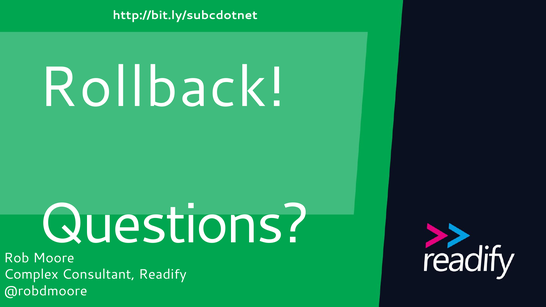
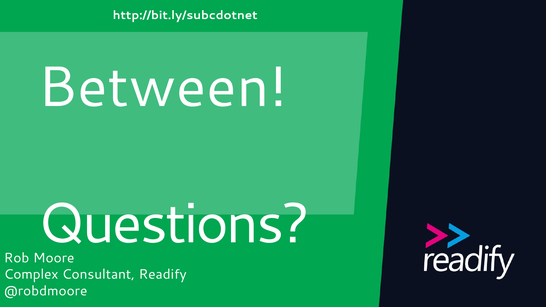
Rollback: Rollback -> Between
